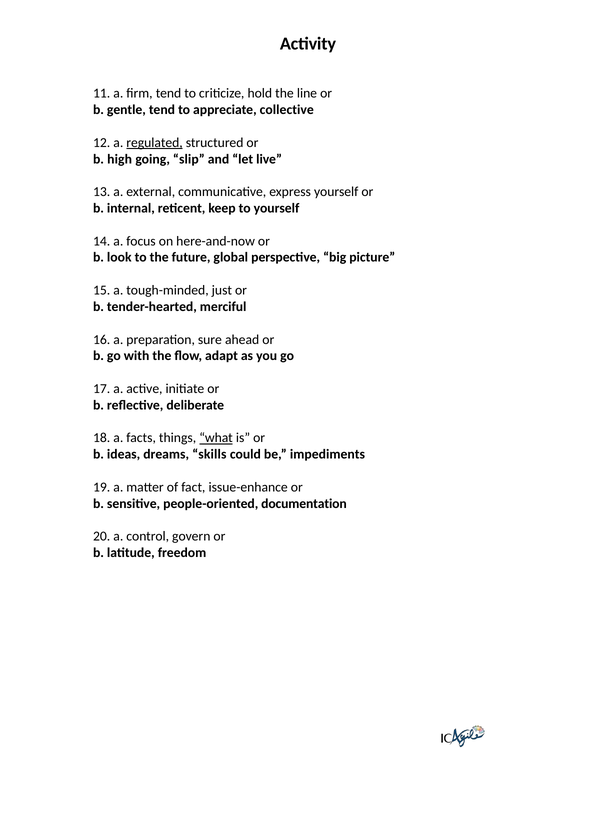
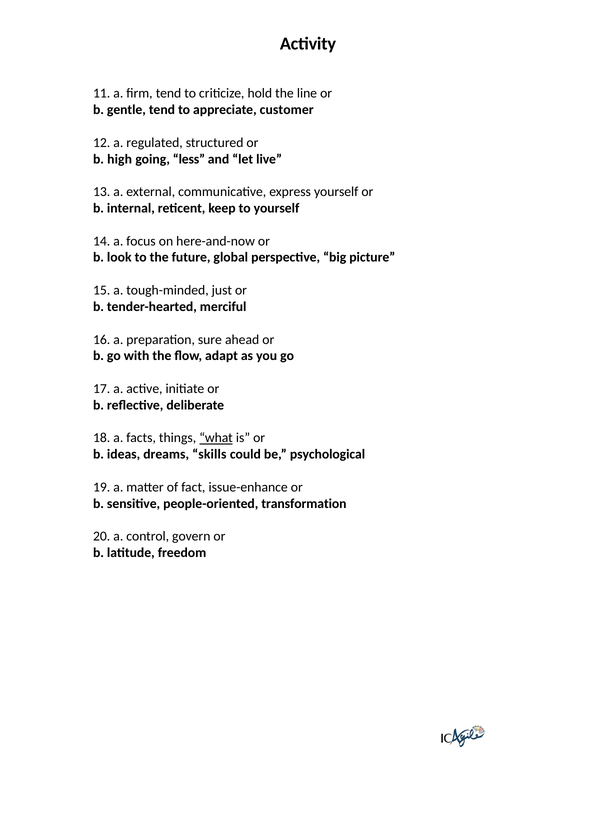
collective: collective -> customer
regulated underline: present -> none
slip: slip -> less
impediments: impediments -> psychological
documentation: documentation -> transformation
